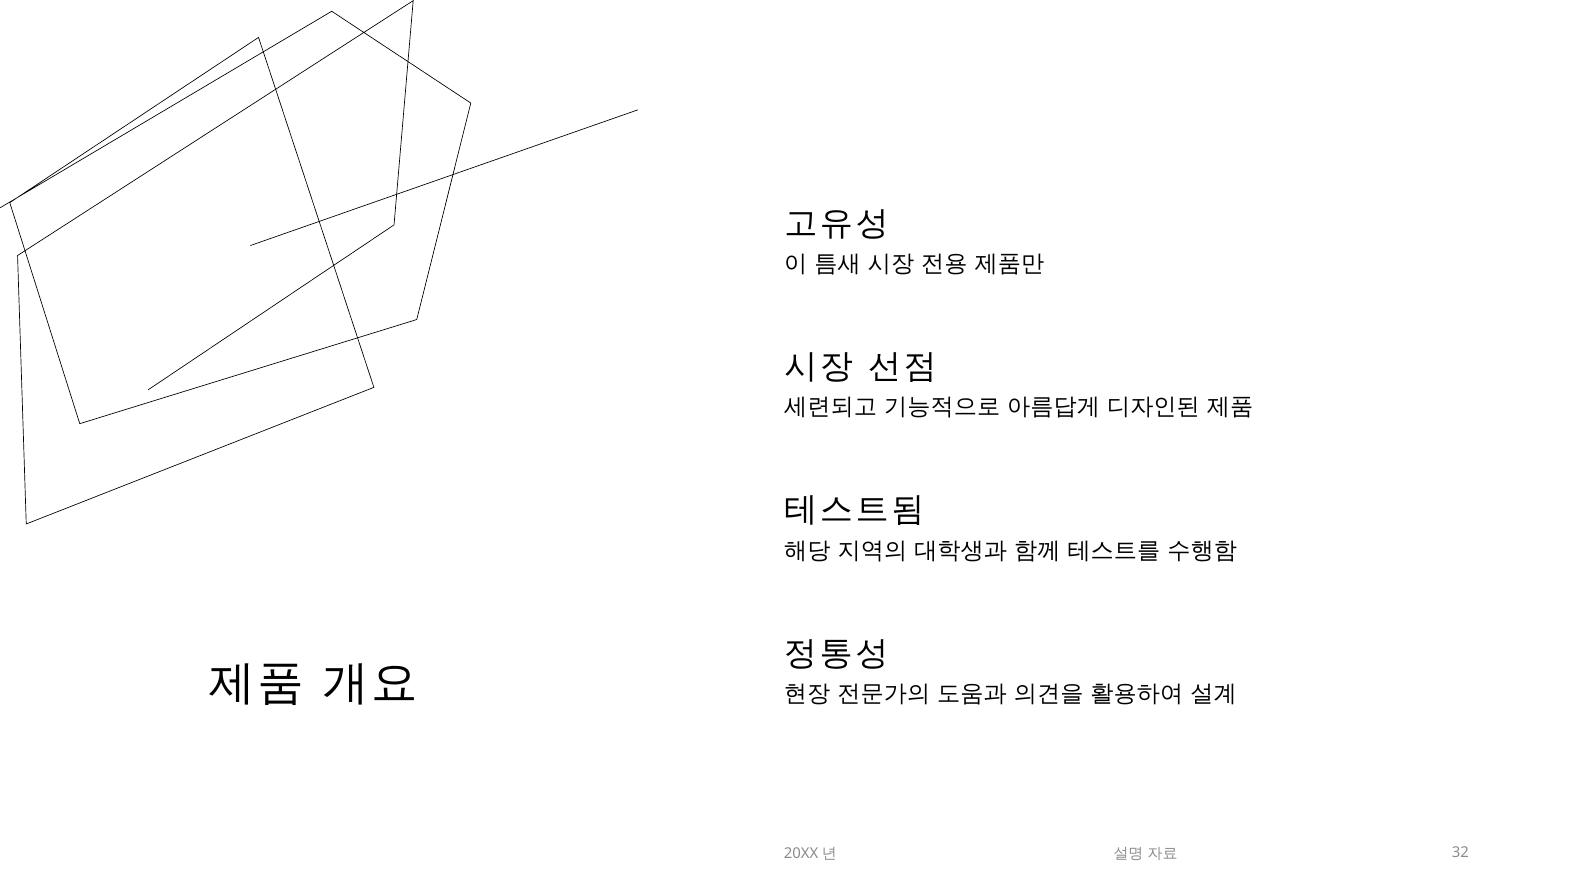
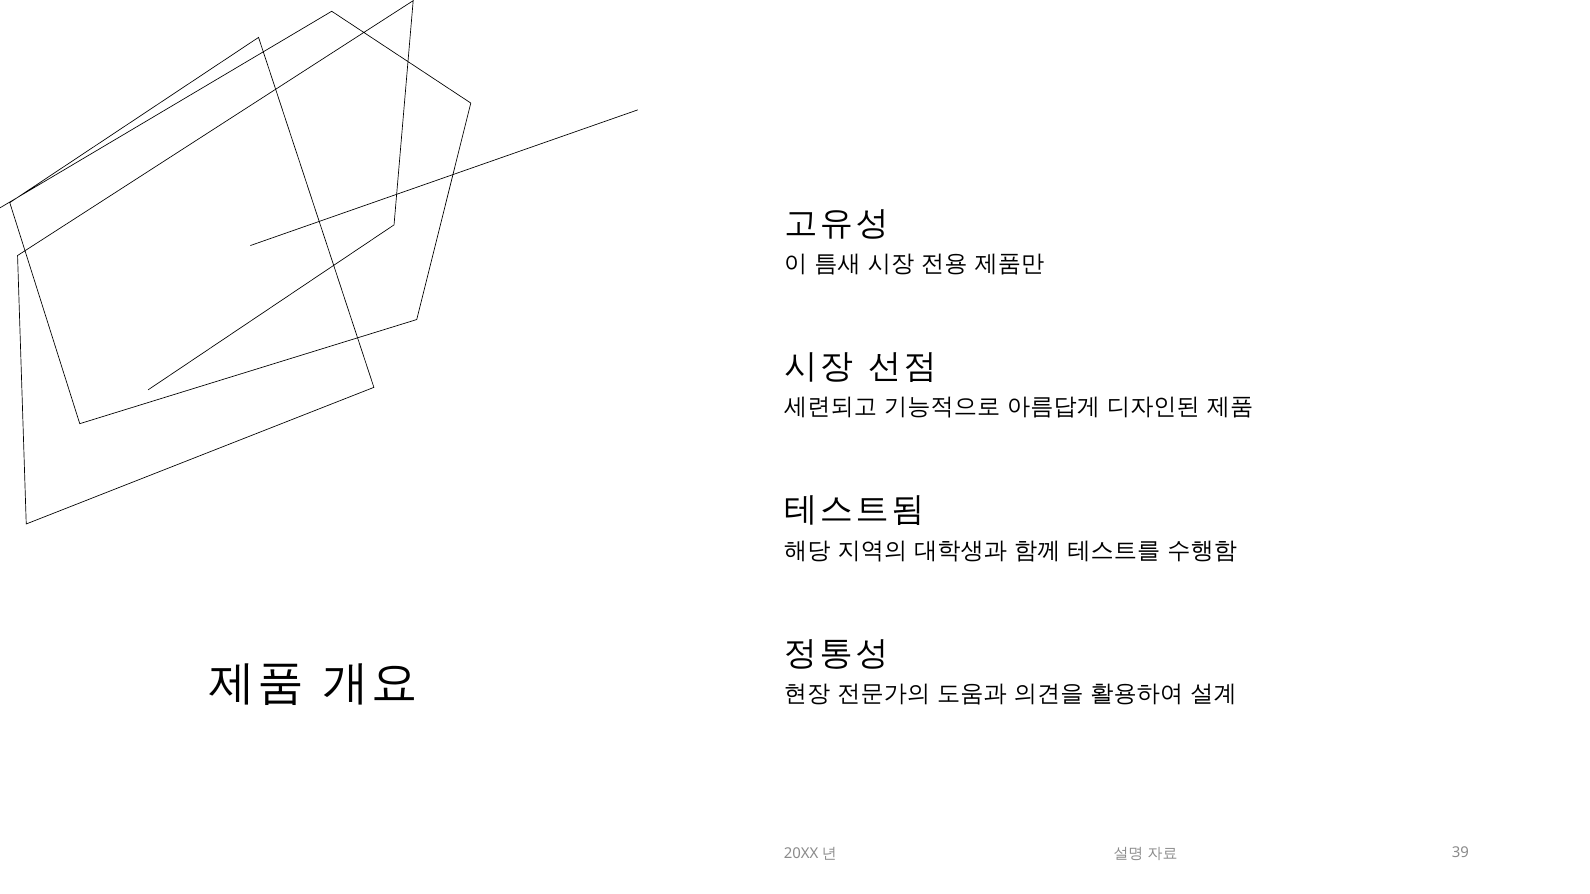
32: 32 -> 39
